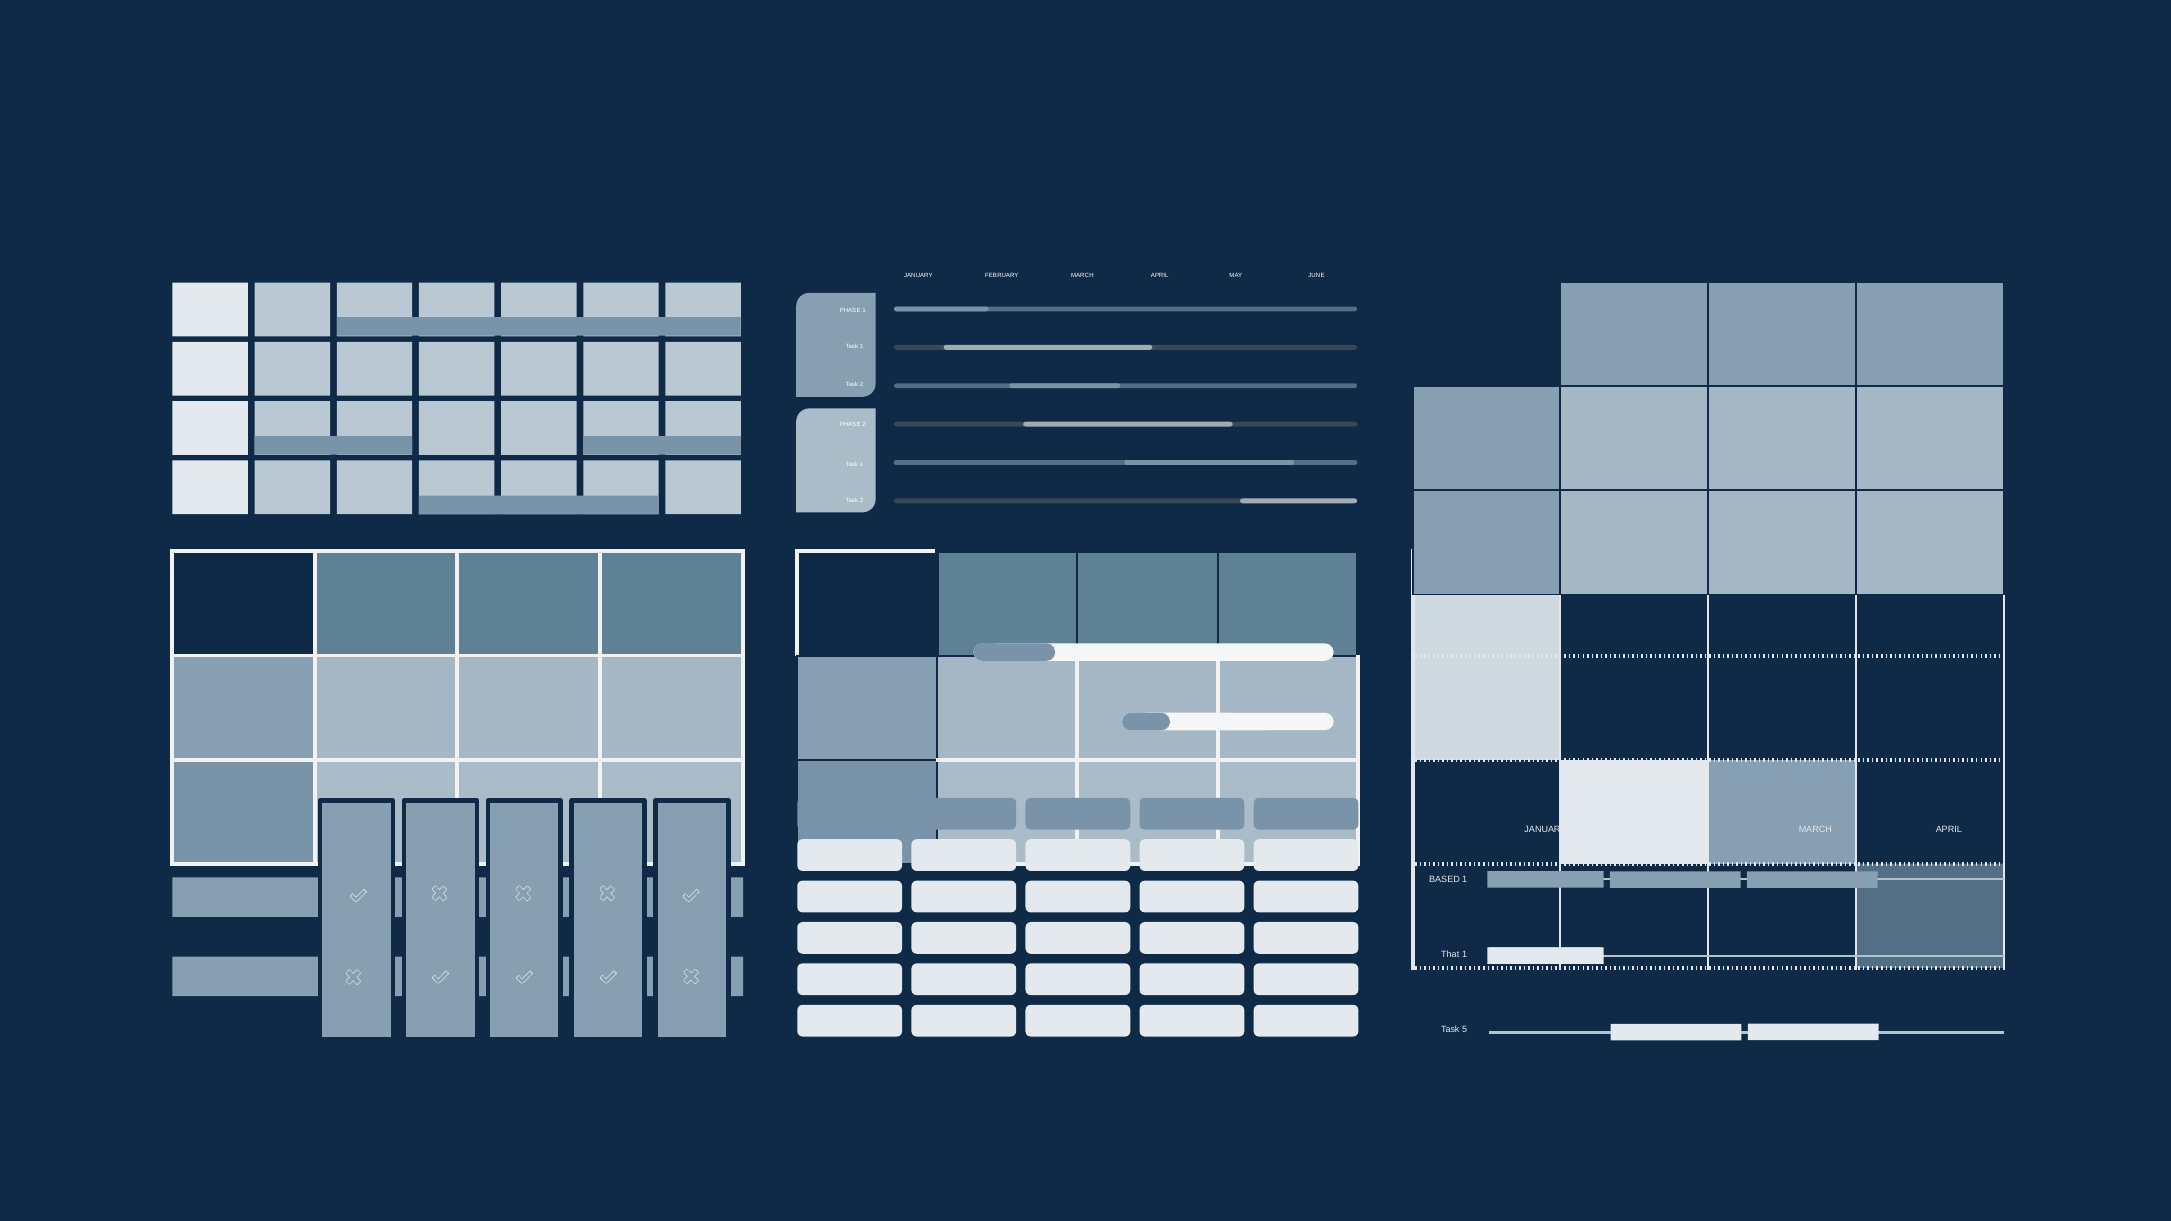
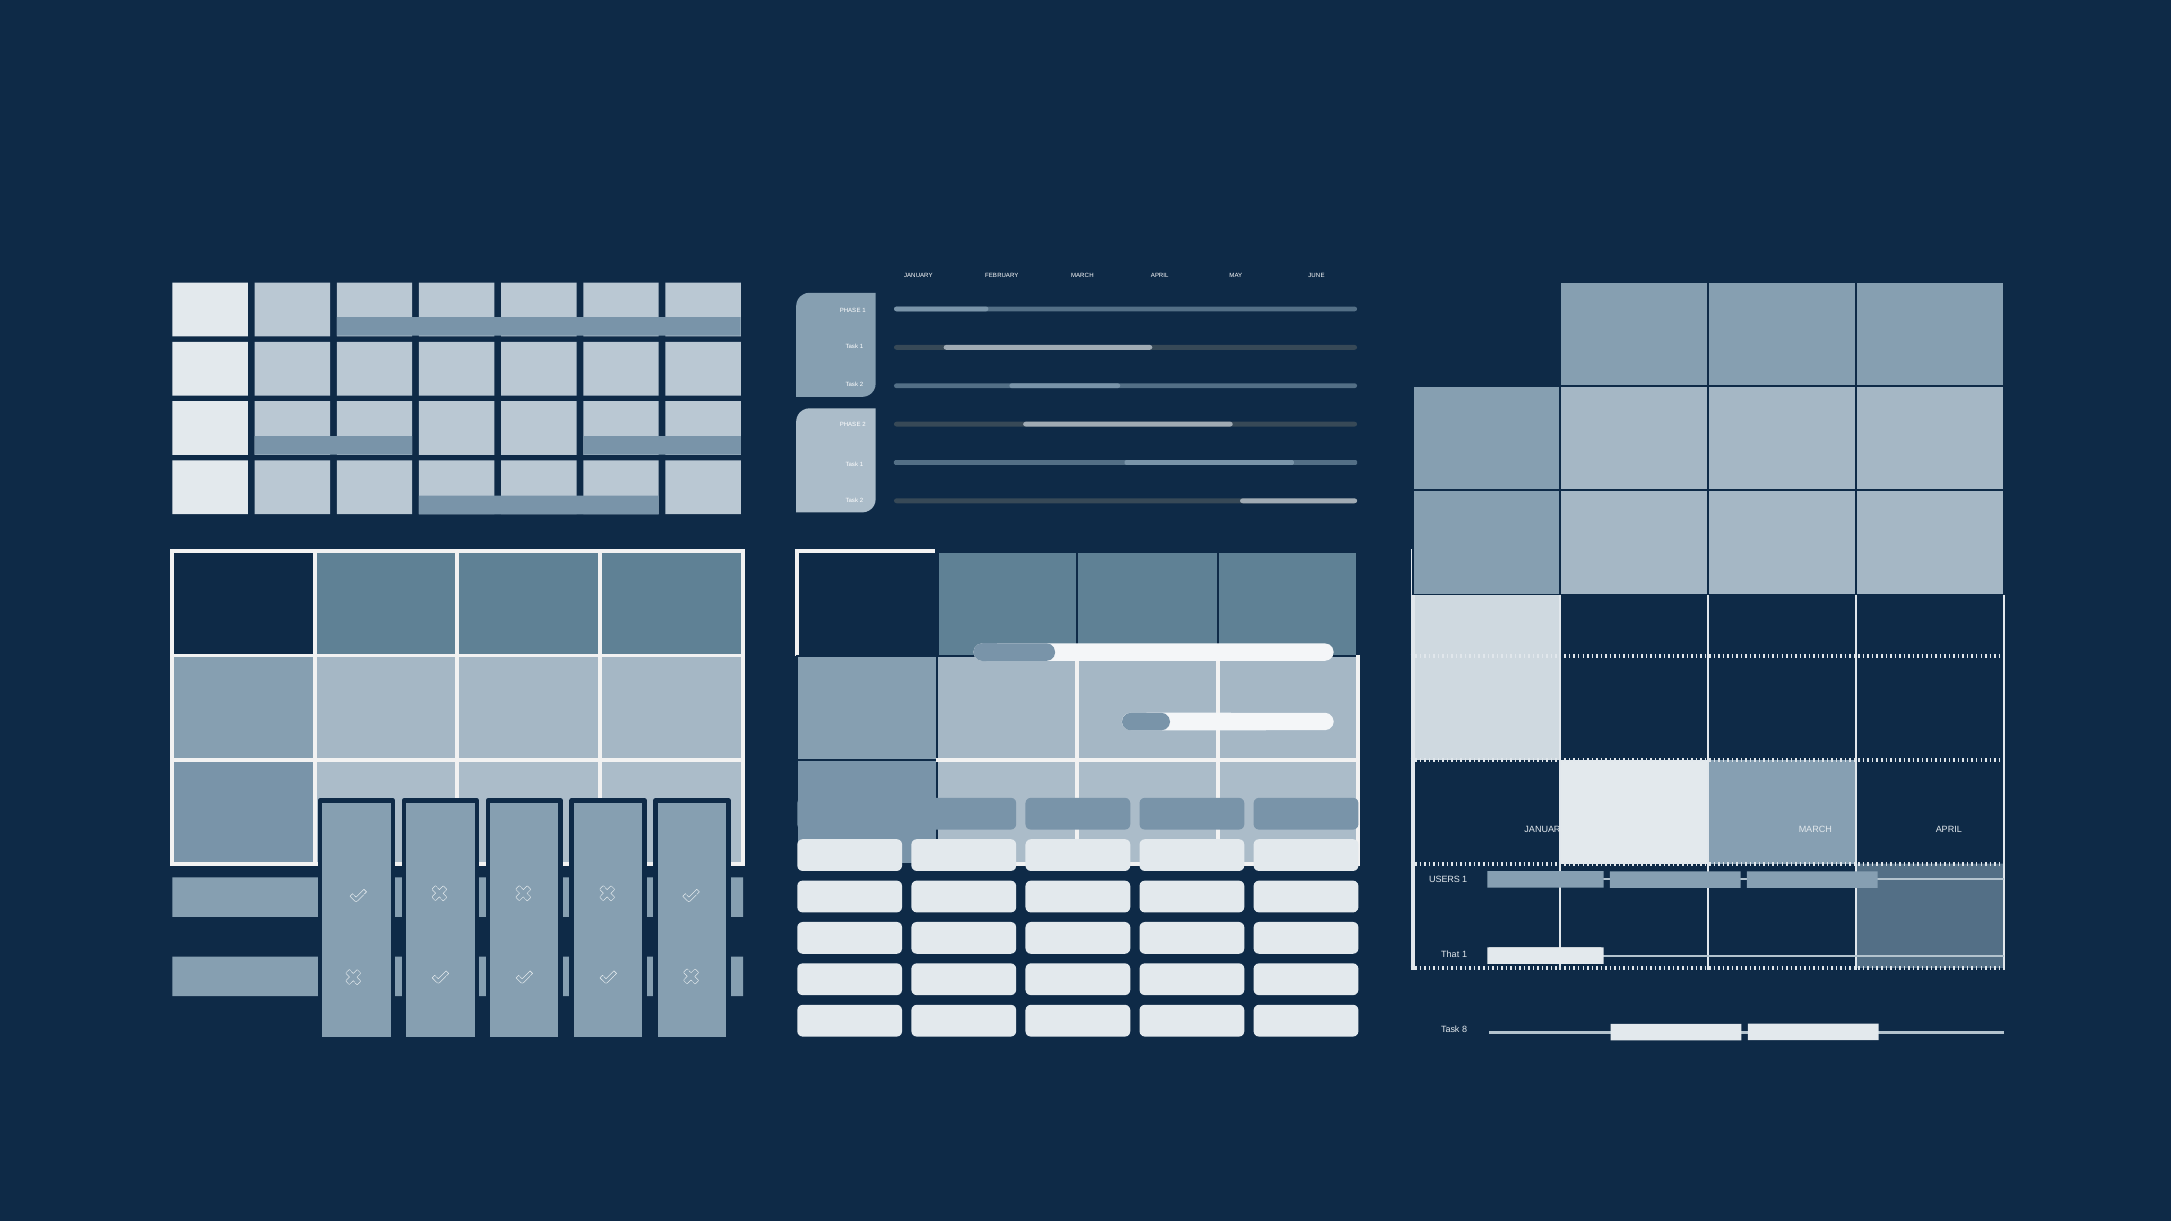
BASED: BASED -> USERS
5: 5 -> 8
